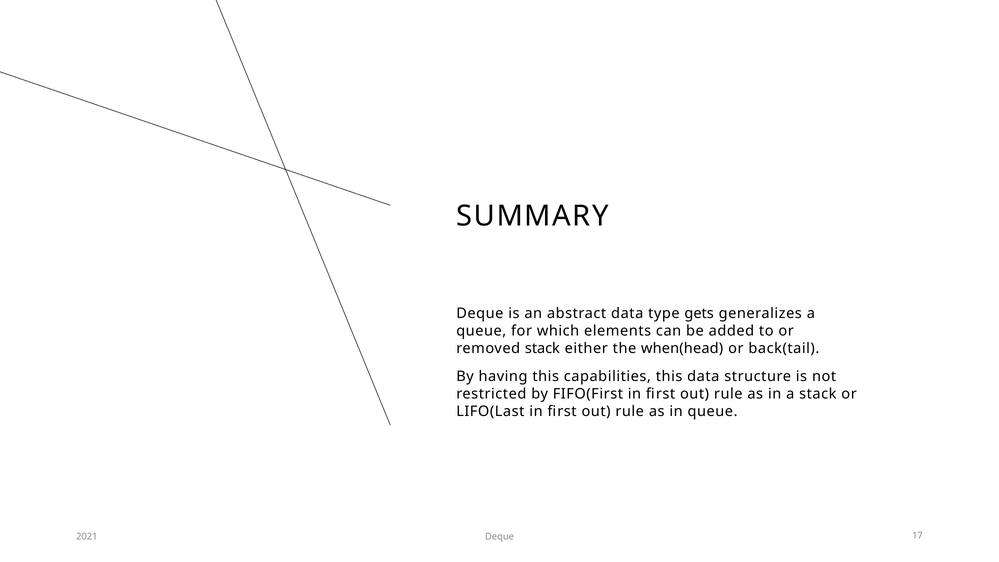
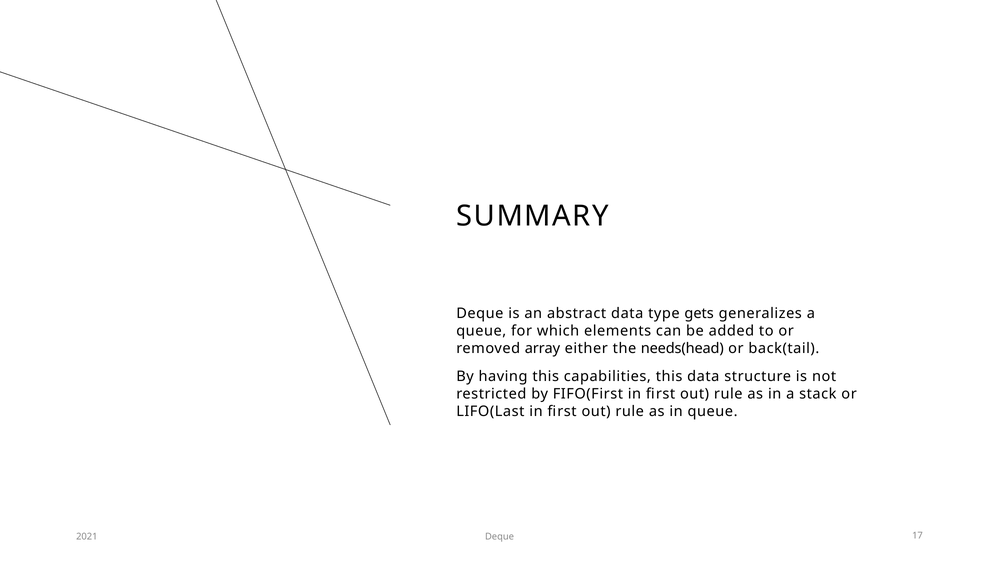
removed stack: stack -> array
when(head: when(head -> needs(head
